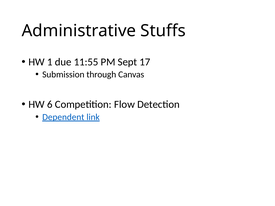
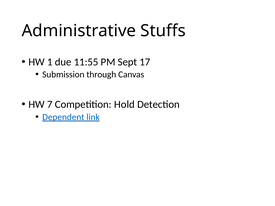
6: 6 -> 7
Flow: Flow -> Hold
